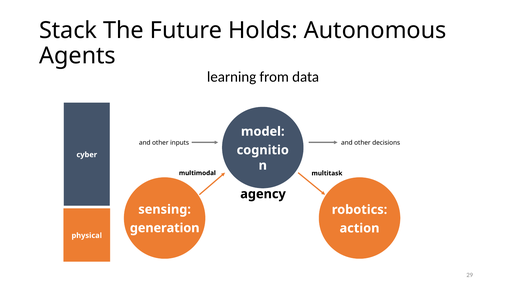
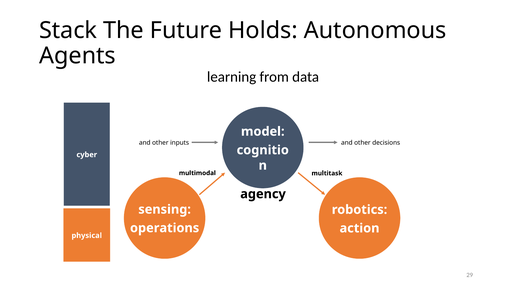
generation: generation -> operations
